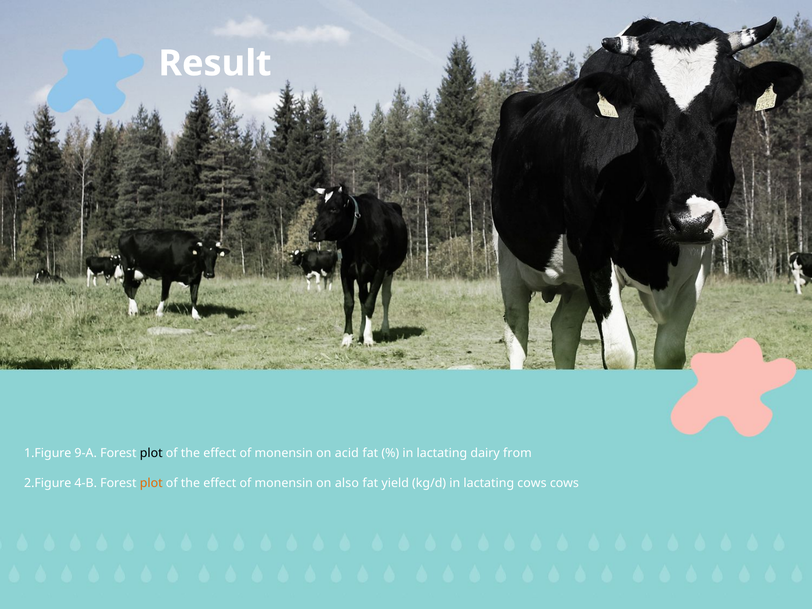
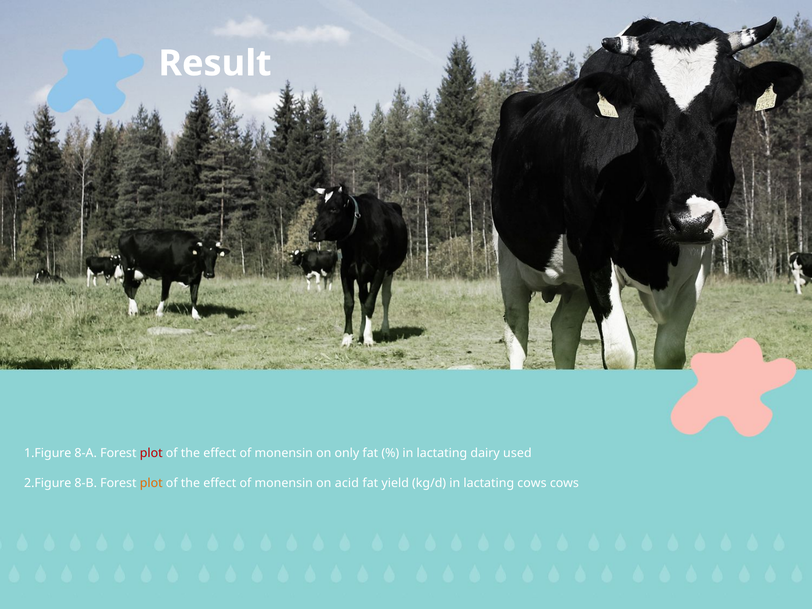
9-A: 9-A -> 8-A
plot at (151, 453) colour: black -> red
acid: acid -> only
from: from -> used
4-B: 4-B -> 8-B
also: also -> acid
